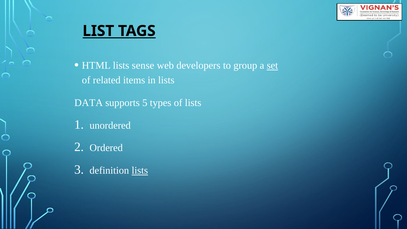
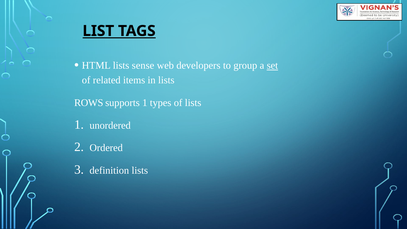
DATA: DATA -> ROWS
supports 5: 5 -> 1
lists at (140, 170) underline: present -> none
